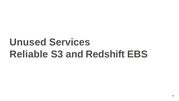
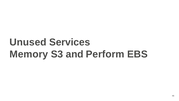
Reliable: Reliable -> Memory
Redshift: Redshift -> Perform
